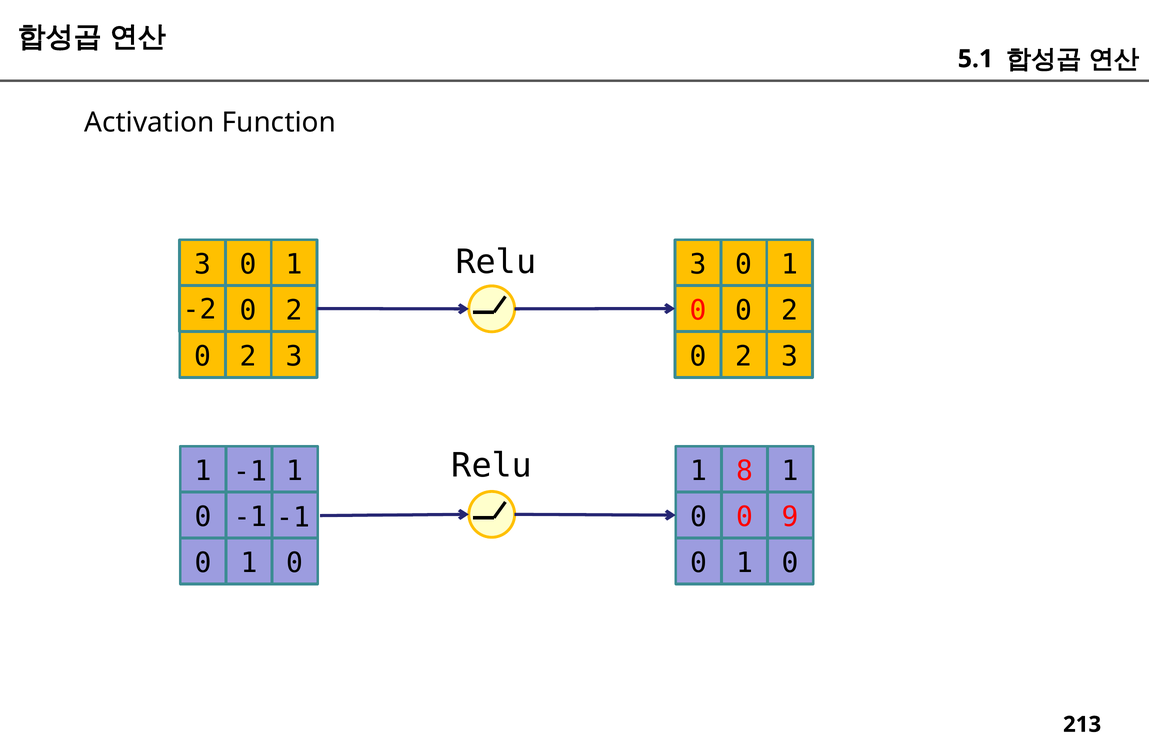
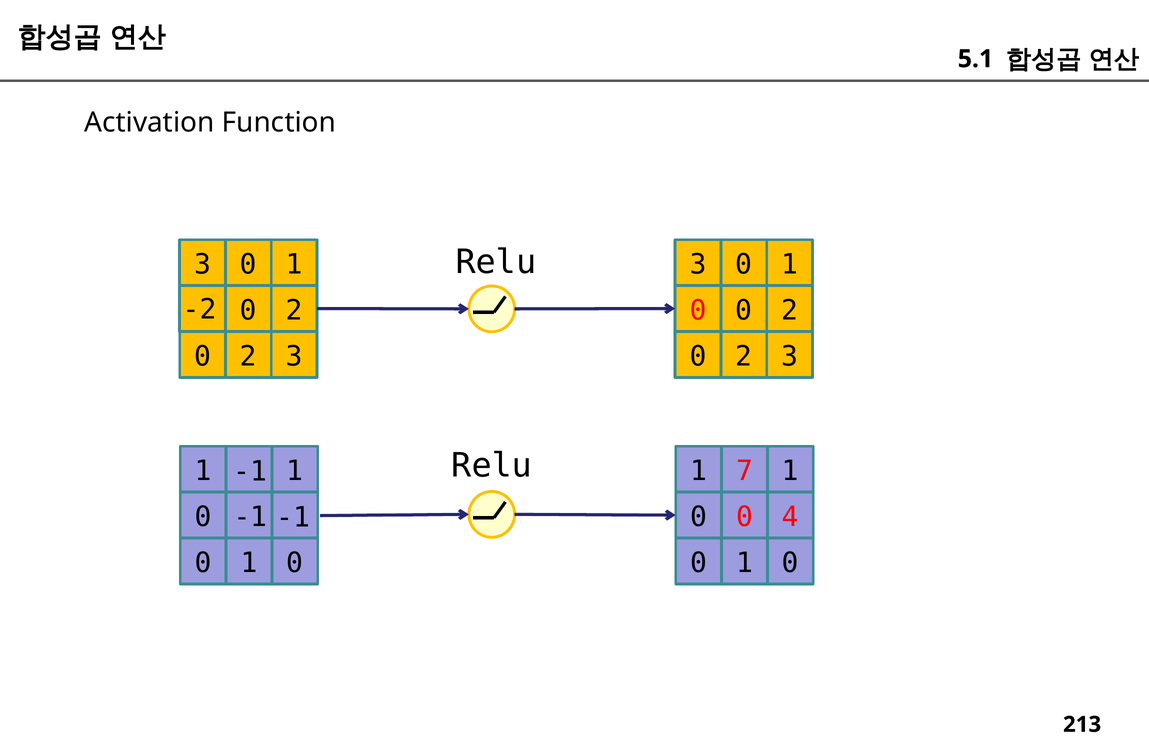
8: 8 -> 7
9: 9 -> 4
